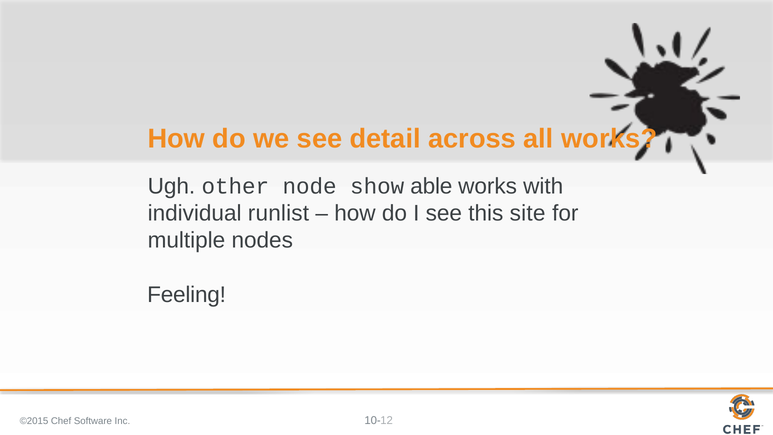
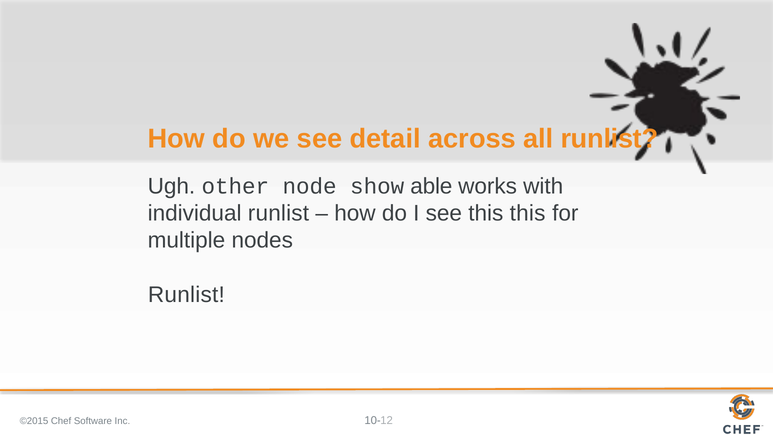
all works: works -> runlist
this site: site -> this
Feeling at (187, 295): Feeling -> Runlist
